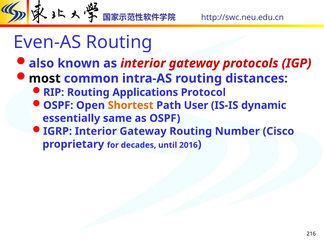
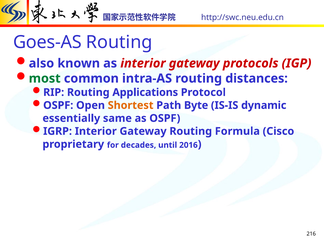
Even-AS: Even-AS -> Goes-AS
most colour: black -> green
User: User -> Byte
Number: Number -> Formula
